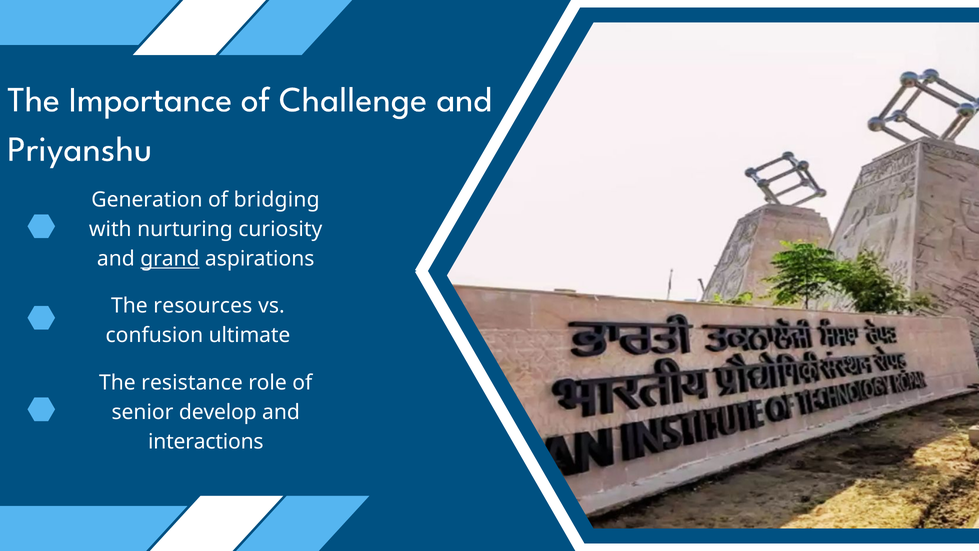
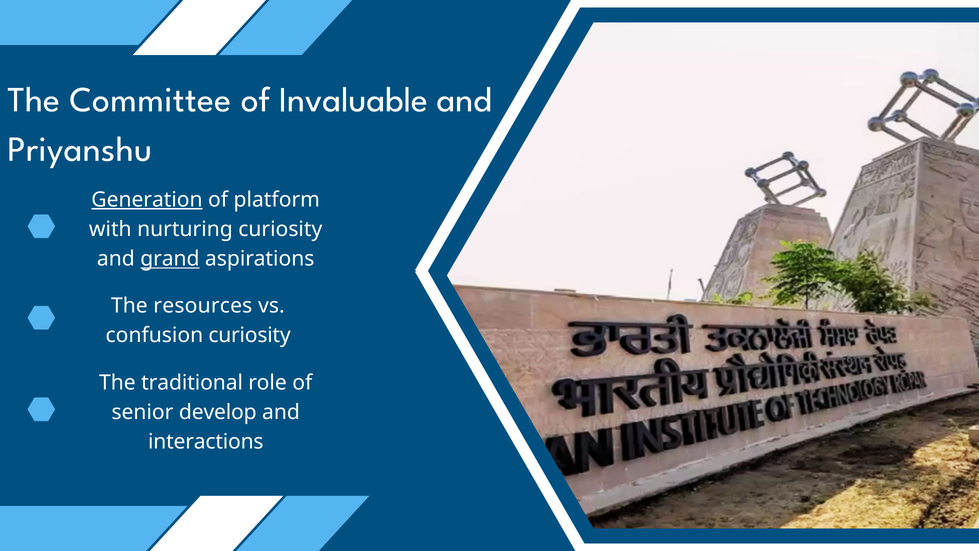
Importance: Importance -> Committee
Challenge: Challenge -> Invaluable
Generation underline: none -> present
bridging: bridging -> platform
confusion ultimate: ultimate -> curiosity
resistance: resistance -> traditional
